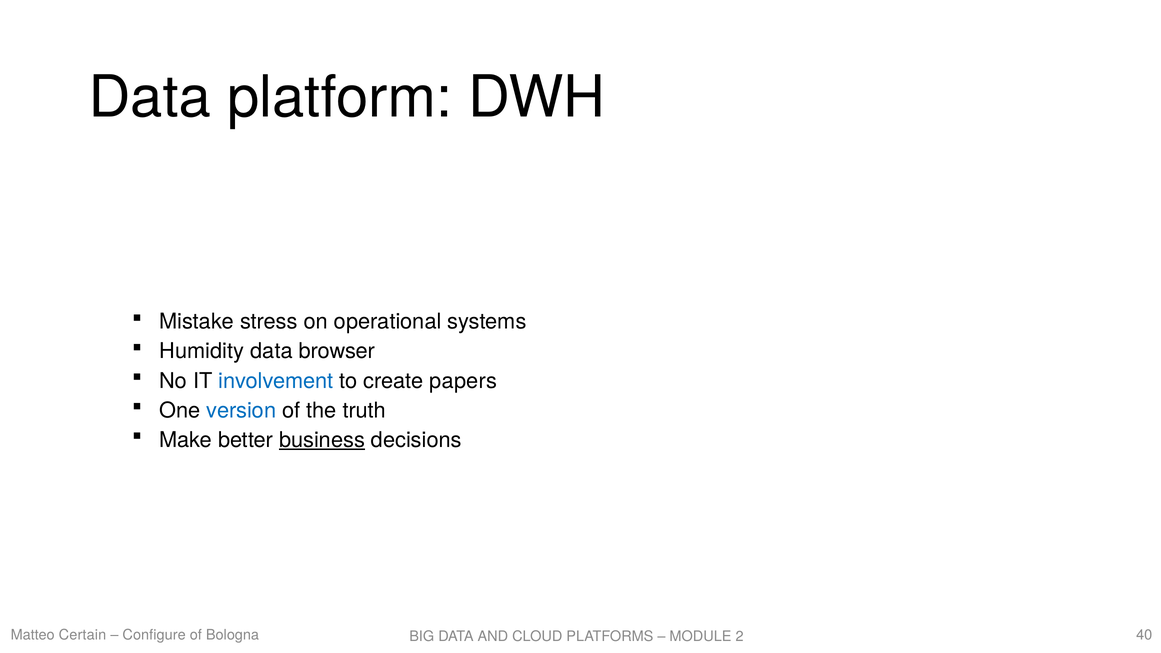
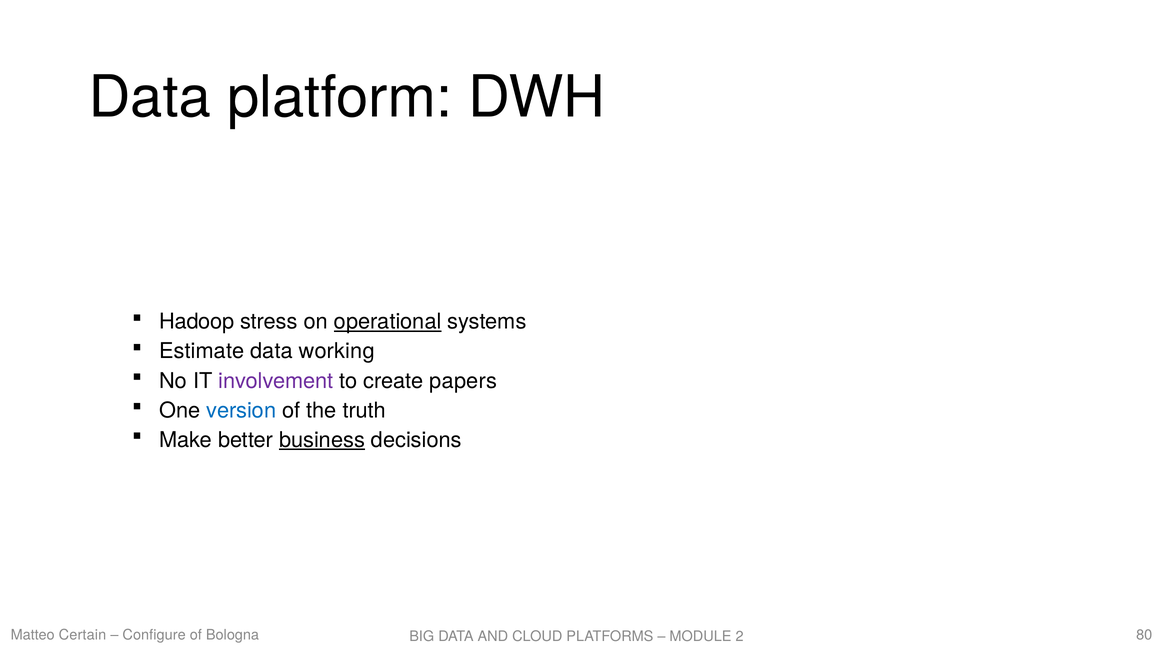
Mistake: Mistake -> Hadoop
operational underline: none -> present
Humidity: Humidity -> Estimate
browser: browser -> working
involvement colour: blue -> purple
40: 40 -> 80
